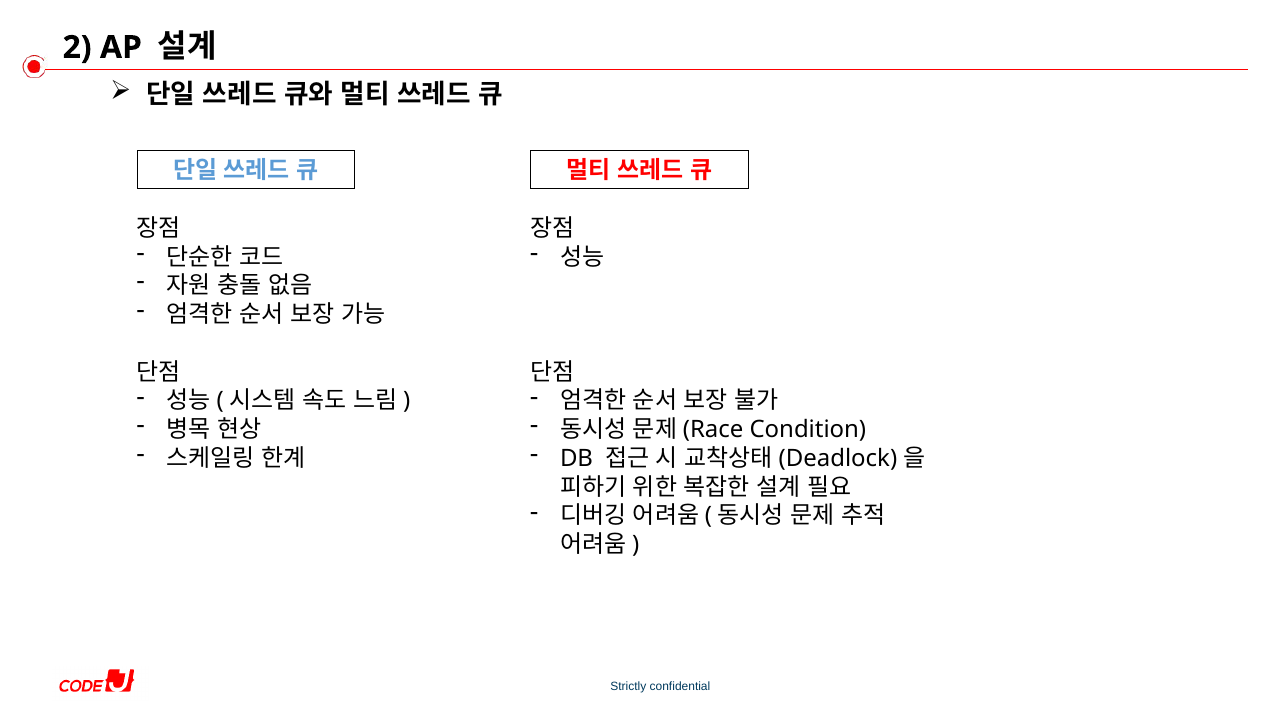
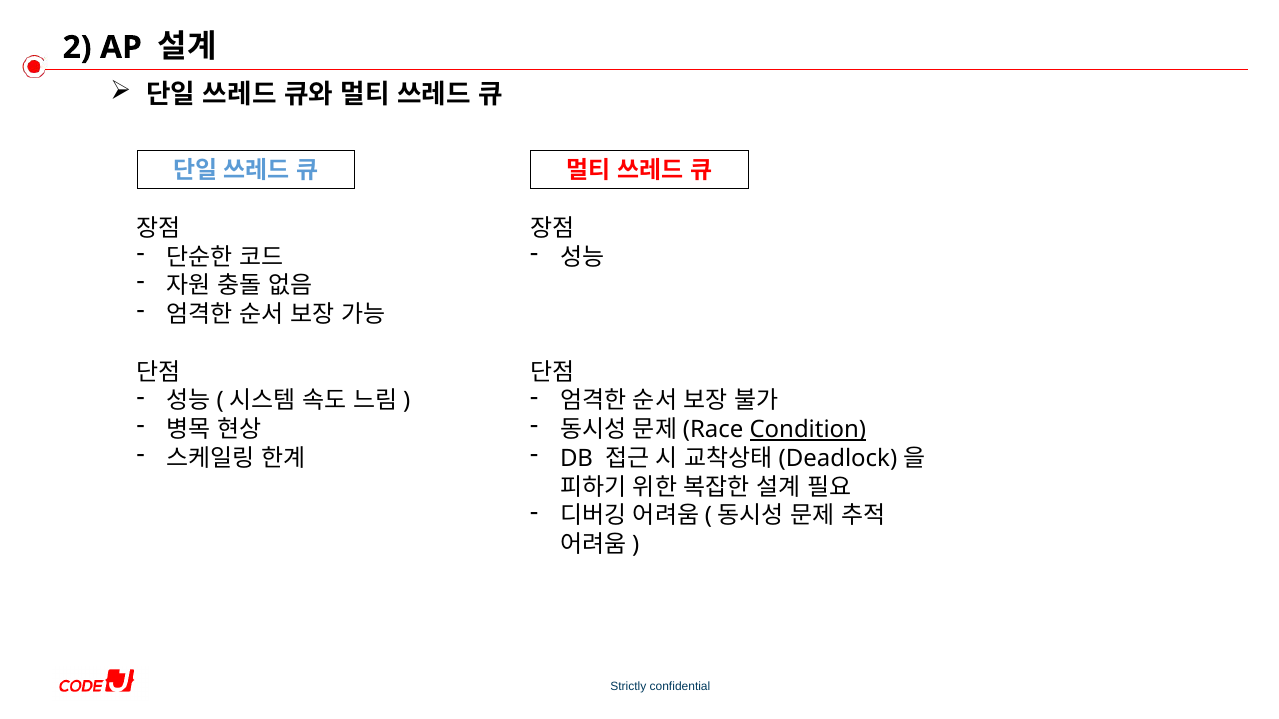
Condition underline: none -> present
